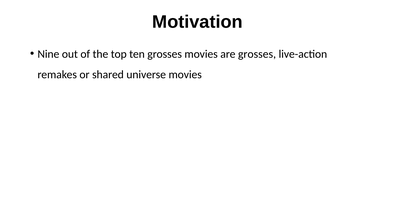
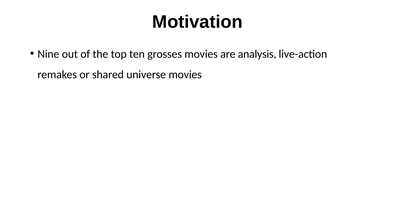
are grosses: grosses -> analysis
